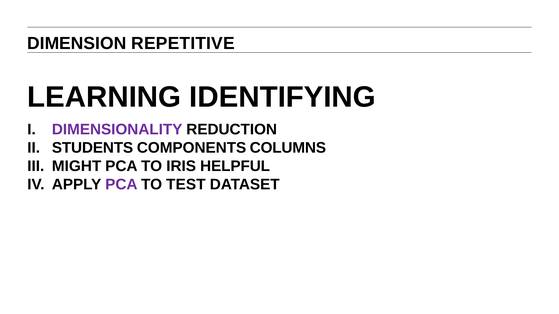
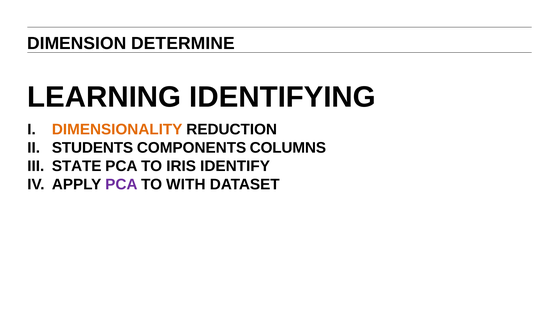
REPETITIVE: REPETITIVE -> DETERMINE
DIMENSIONALITY colour: purple -> orange
MIGHT: MIGHT -> STATE
HELPFUL: HELPFUL -> IDENTIFY
TEST: TEST -> WITH
